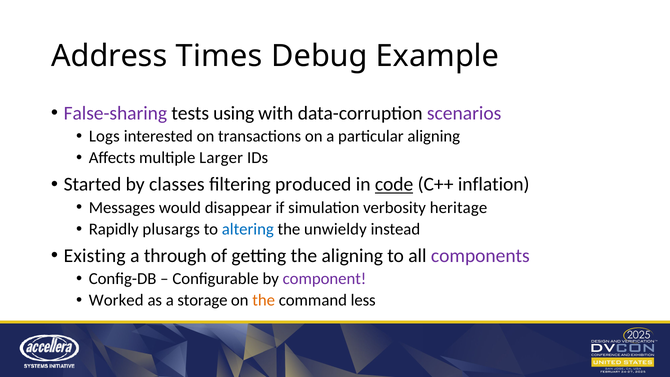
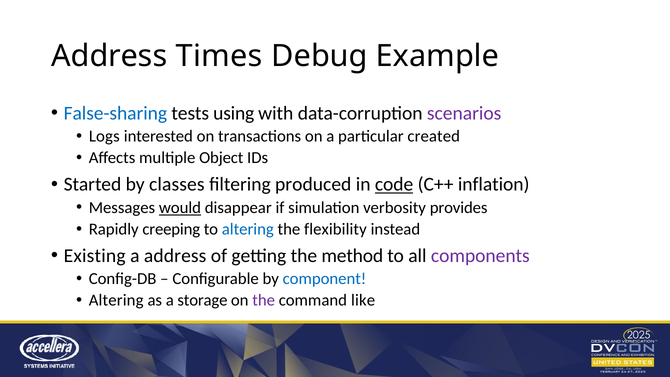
False-sharing colour: purple -> blue
particular aligning: aligning -> created
Larger: Larger -> Object
would underline: none -> present
heritage: heritage -> provides
plusargs: plusargs -> creeping
unwieldy: unwieldy -> flexibility
a through: through -> address
the aligning: aligning -> method
component colour: purple -> blue
Worked at (116, 300): Worked -> Altering
the at (264, 300) colour: orange -> purple
less: less -> like
